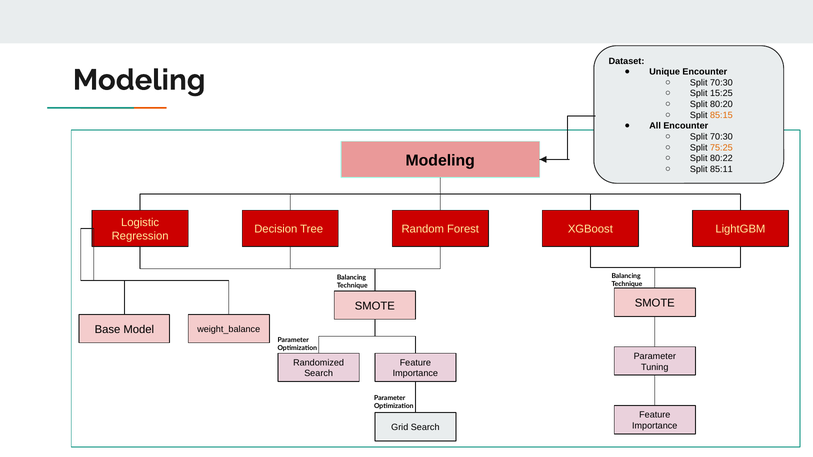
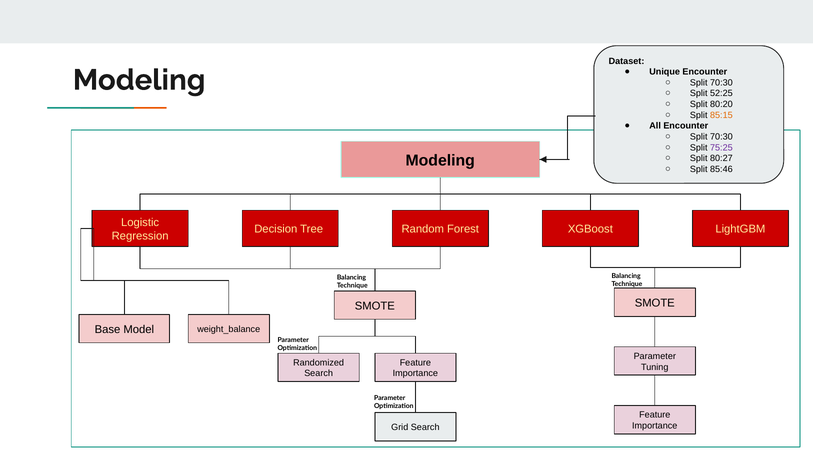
15:25: 15:25 -> 52:25
75:25 colour: orange -> purple
80:22: 80:22 -> 80:27
85:11: 85:11 -> 85:46
